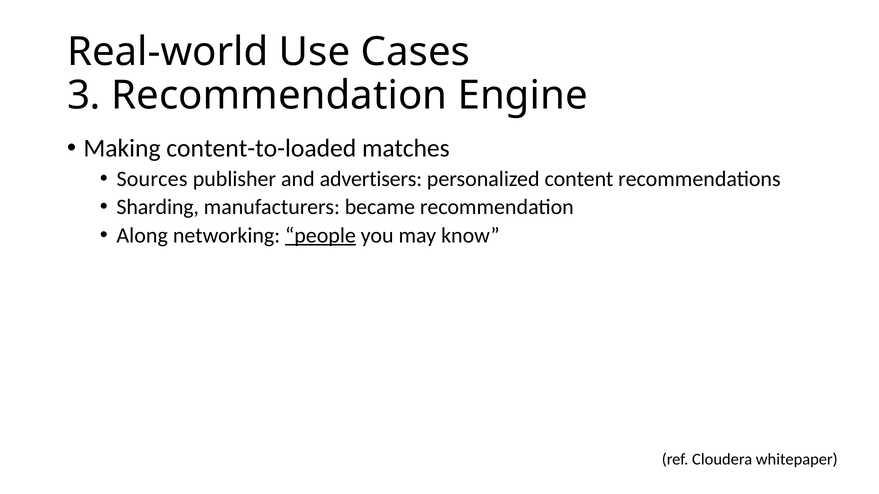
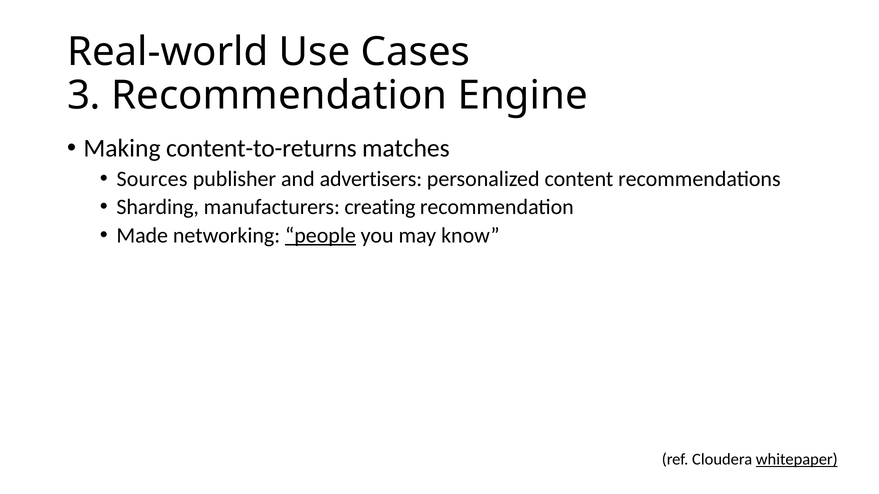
content-to-loaded: content-to-loaded -> content-to-returns
became: became -> creating
Along: Along -> Made
whitepaper underline: none -> present
